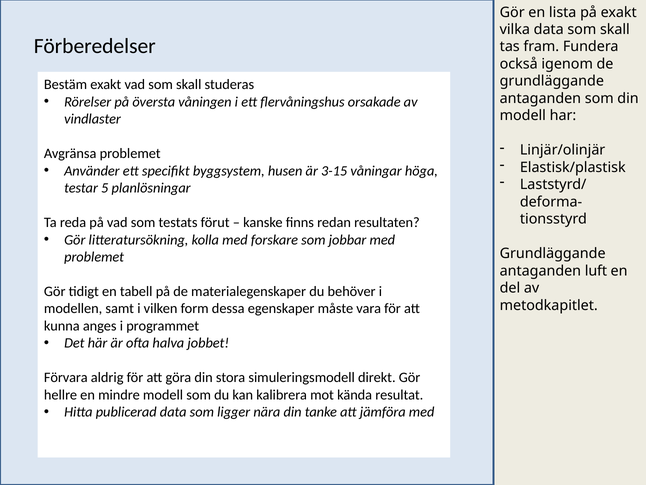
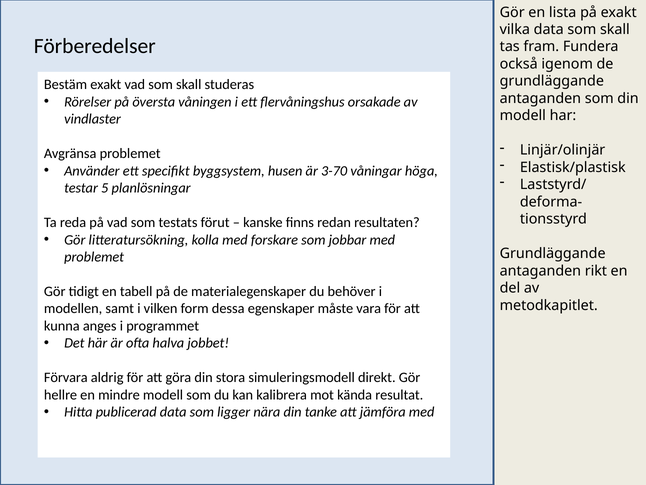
3-15: 3-15 -> 3-70
luft: luft -> rikt
